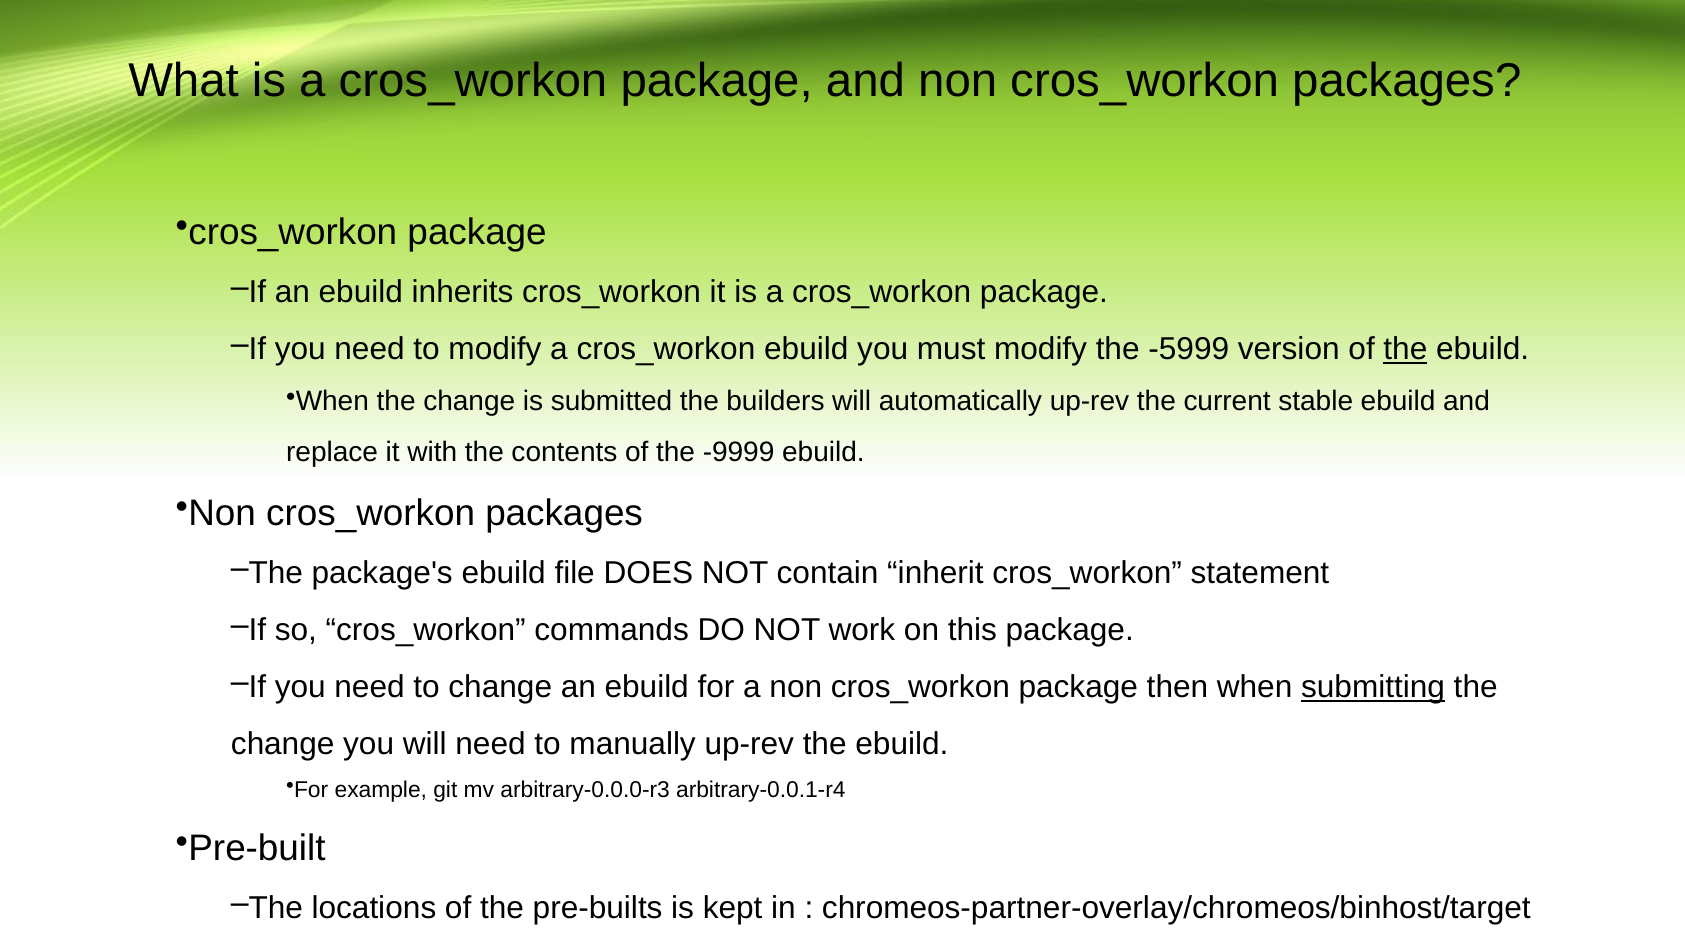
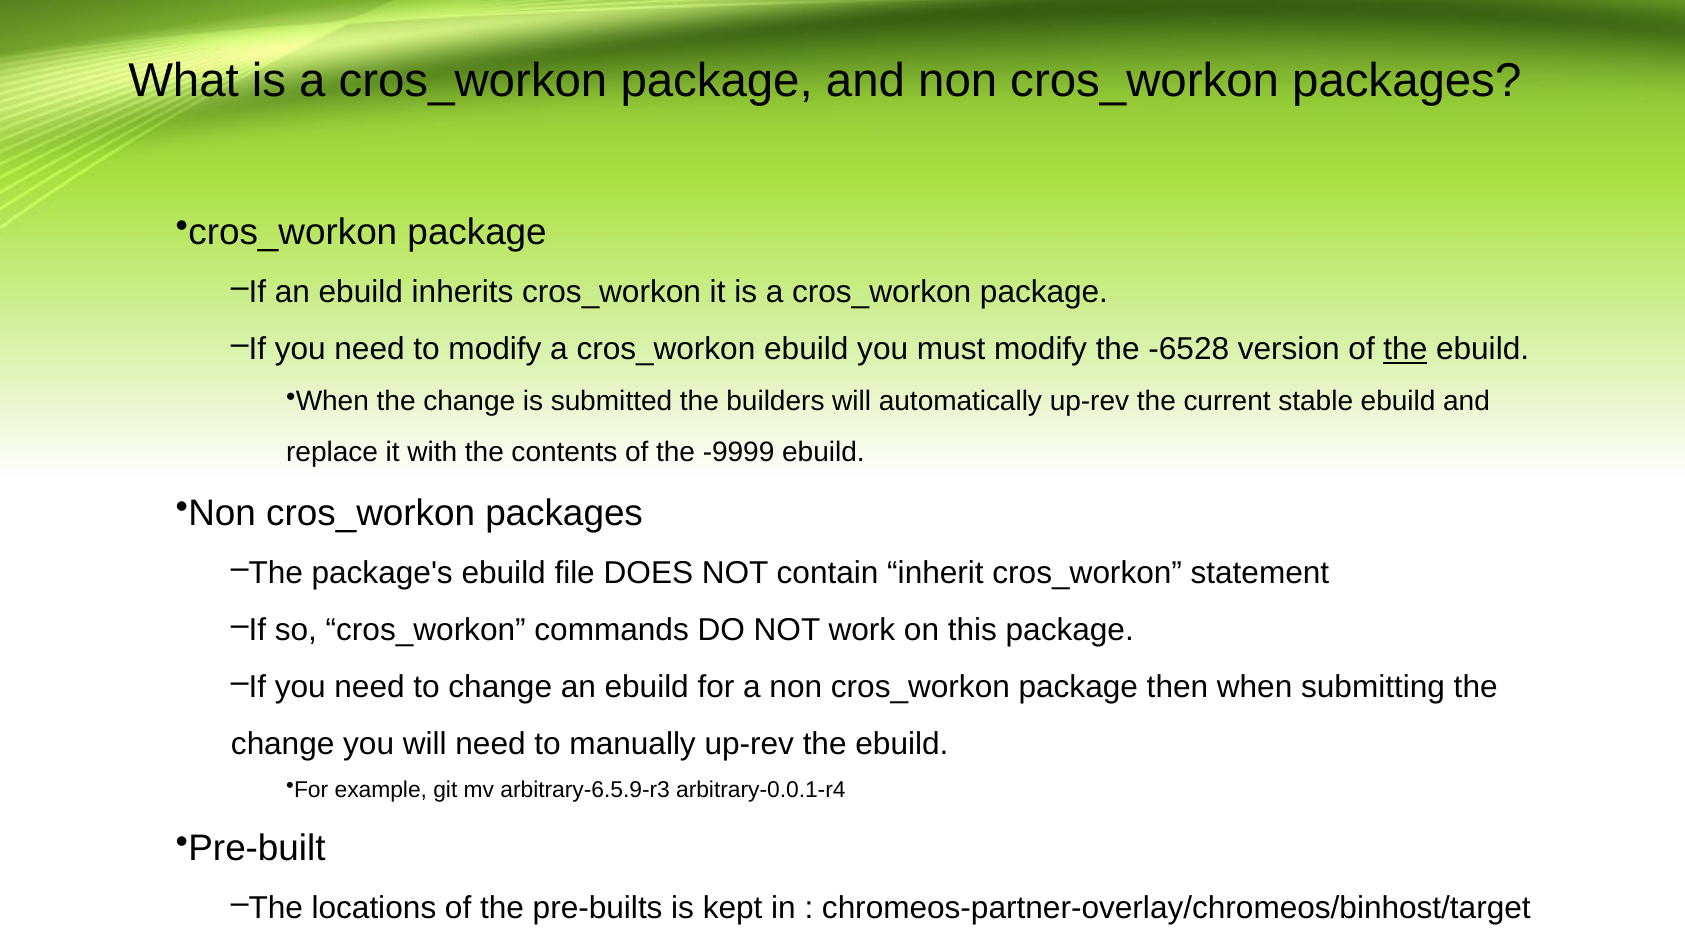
-5999: -5999 -> -6528
submitting underline: present -> none
arbitrary-0.0.0-r3: arbitrary-0.0.0-r3 -> arbitrary-6.5.9-r3
